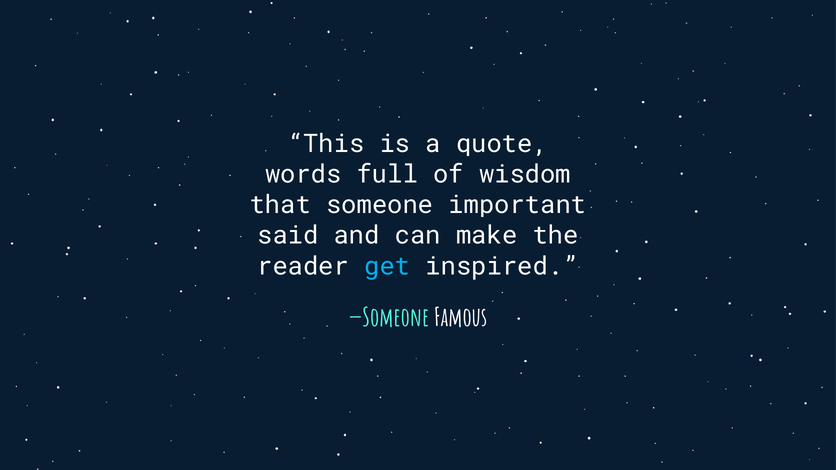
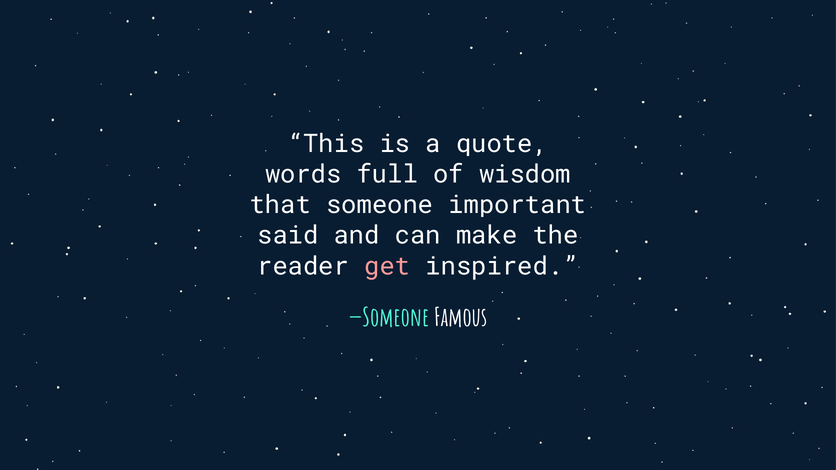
get colour: light blue -> pink
